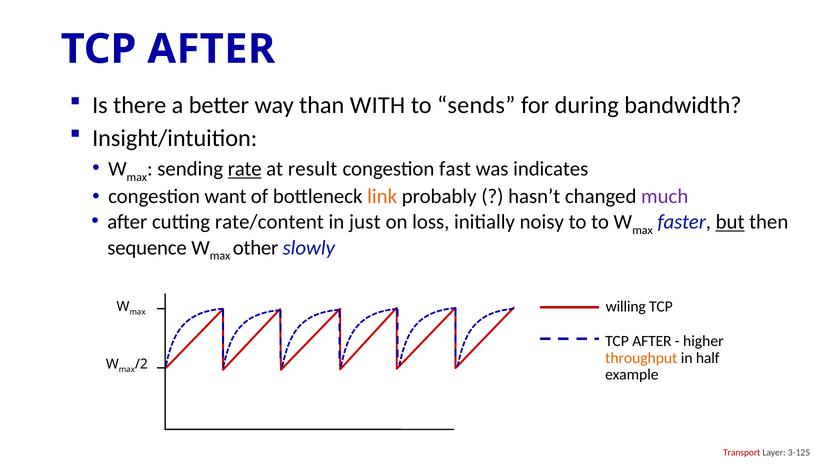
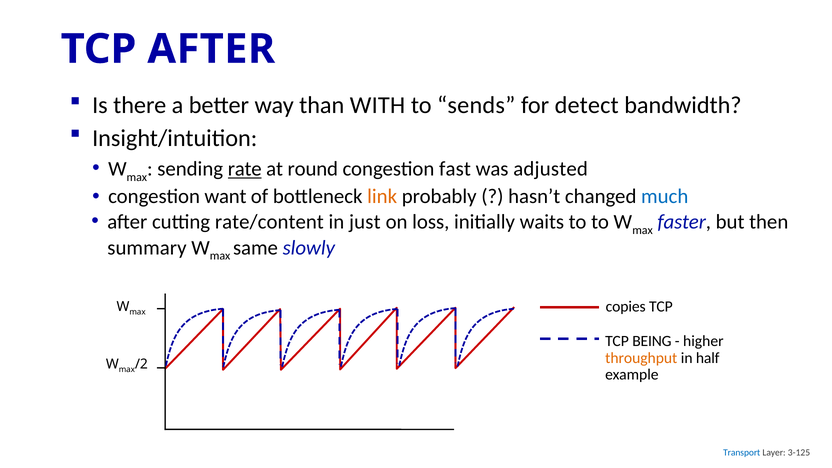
during: during -> detect
result: result -> round
indicates: indicates -> adjusted
much colour: purple -> blue
noisy: noisy -> waits
but underline: present -> none
sequence: sequence -> summary
other: other -> same
willing: willing -> copies
AFTER at (652, 341): AFTER -> BEING
Transport colour: red -> blue
